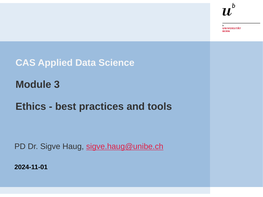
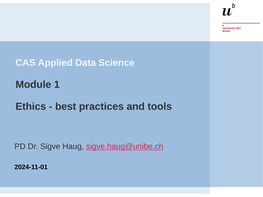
3: 3 -> 1
